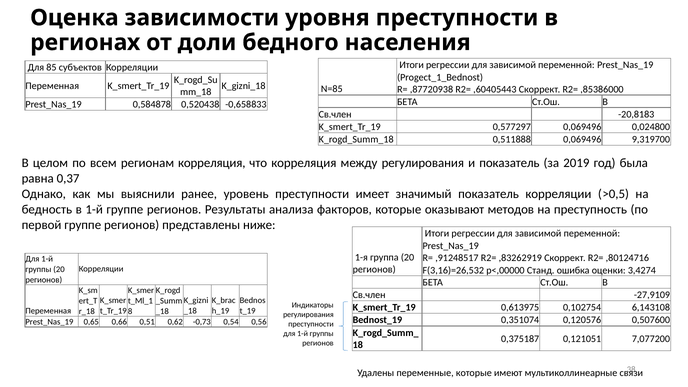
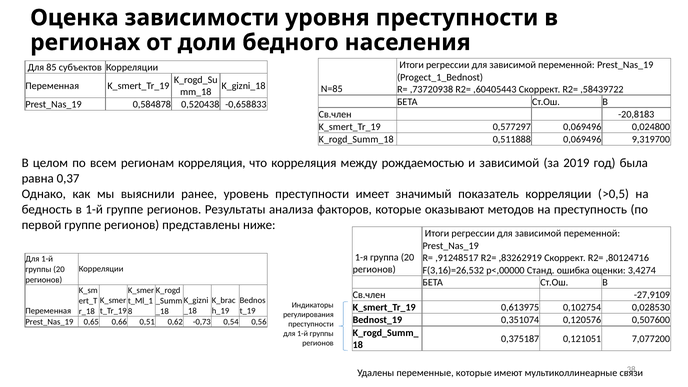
,87720938: ,87720938 -> ,73720938
,85386000: ,85386000 -> ,58439722
между регулирования: регулирования -> рождаемостью
и показатель: показатель -> зависимой
6,143108: 6,143108 -> 0,028530
